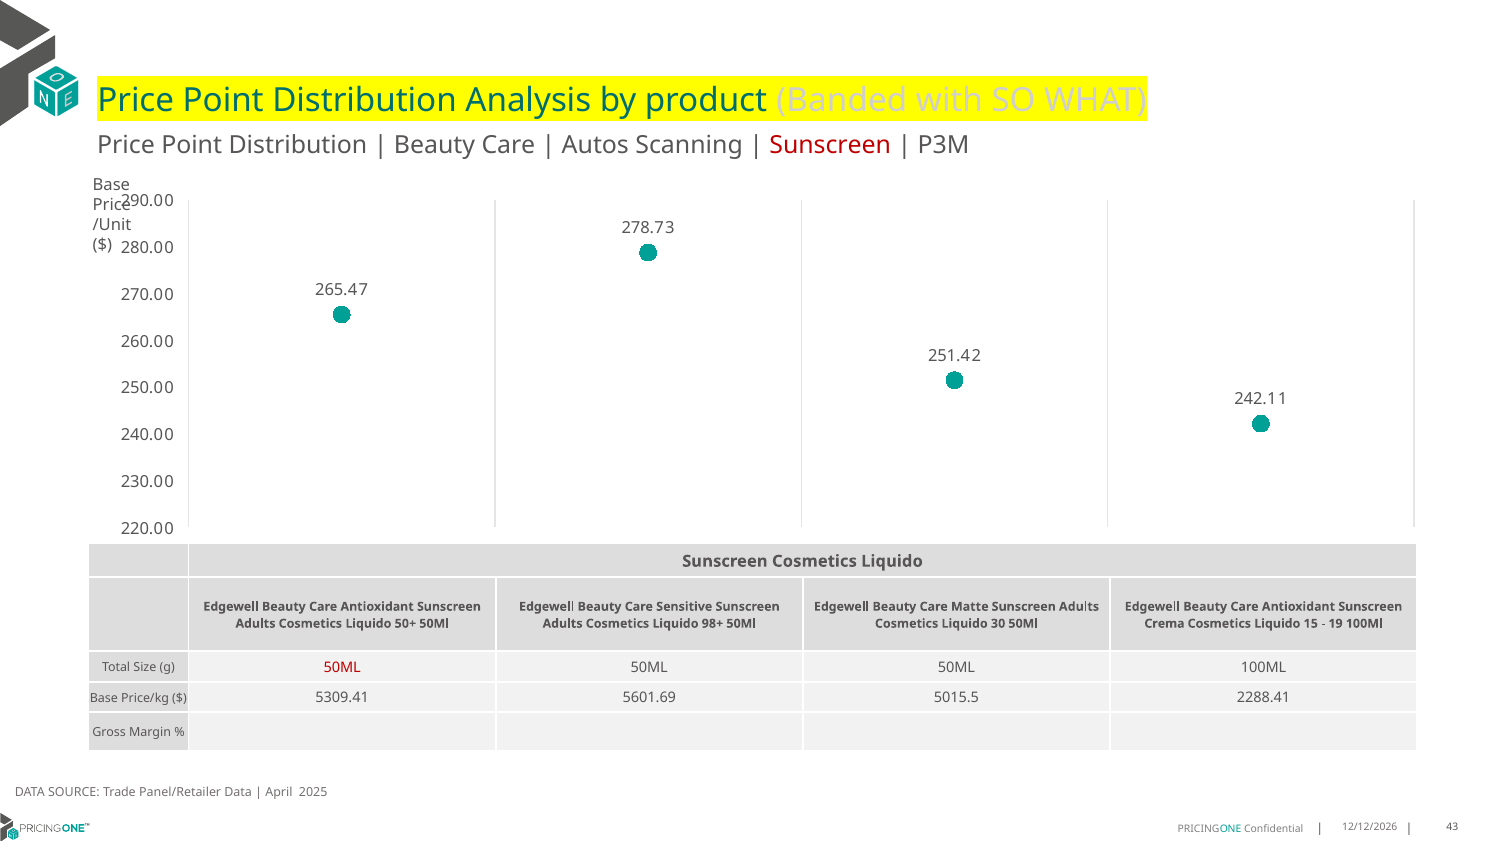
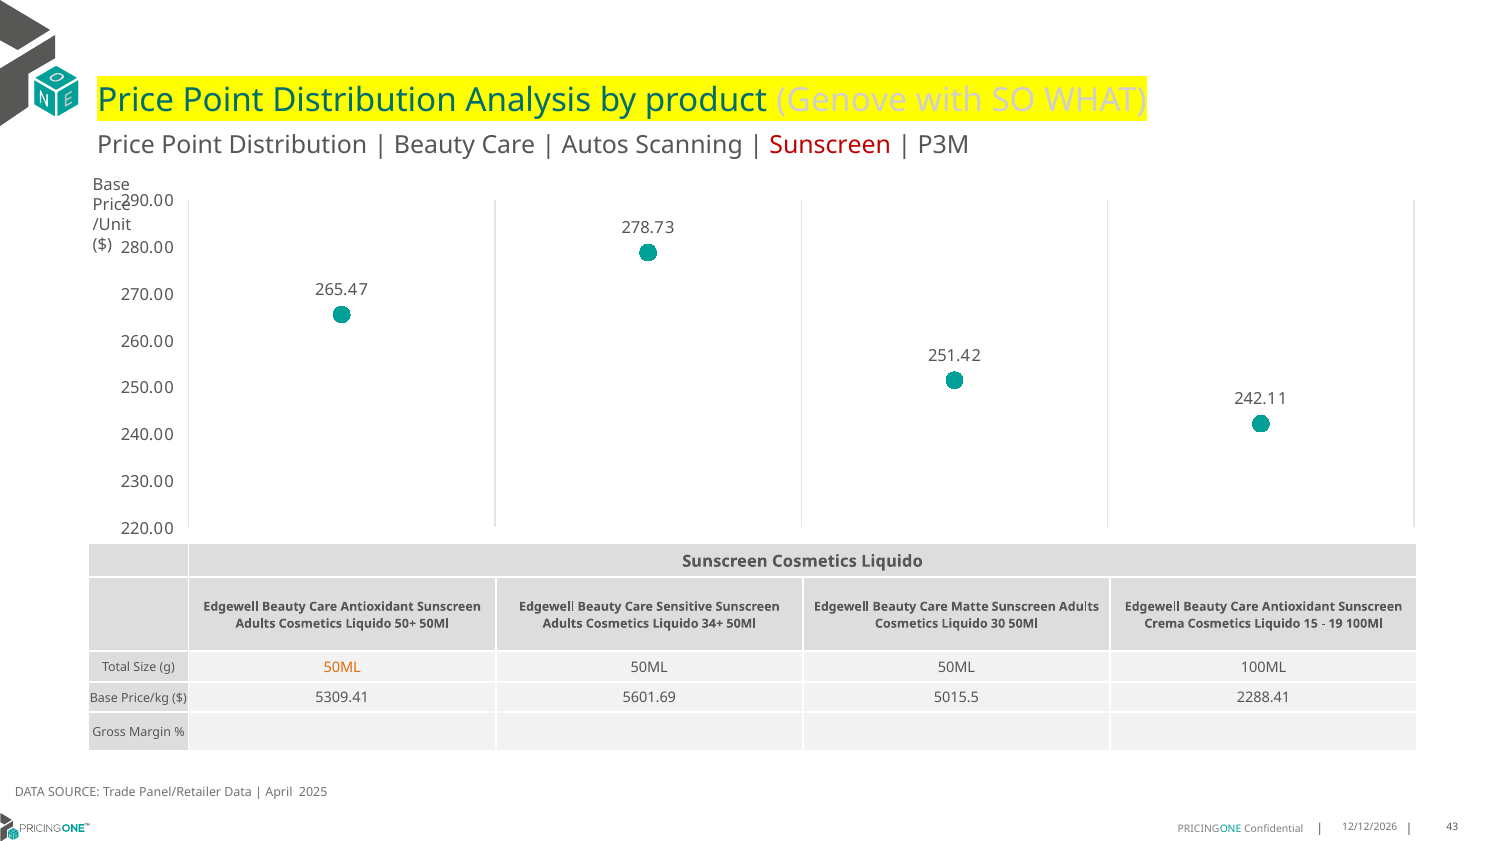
Banded: Banded -> Genove
98+: 98+ -> 34+
50ML at (342, 668) colour: red -> orange
